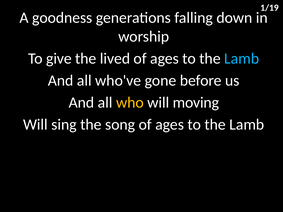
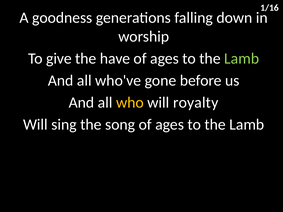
1/19: 1/19 -> 1/16
lived: lived -> have
Lamb at (242, 59) colour: light blue -> light green
moving: moving -> royalty
